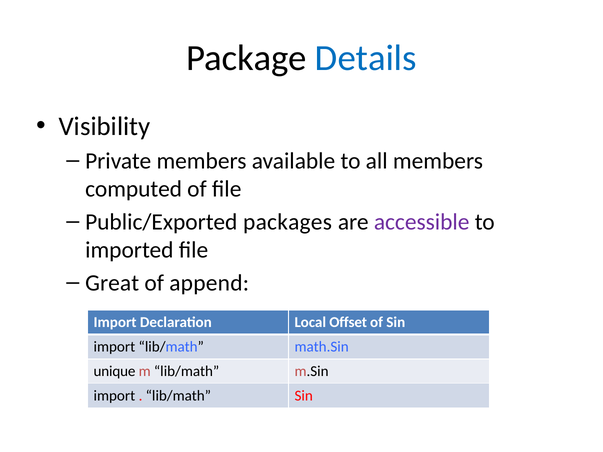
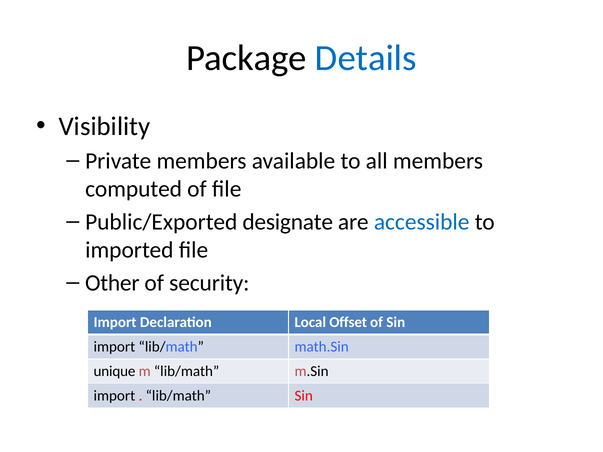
packages: packages -> designate
accessible colour: purple -> blue
Great: Great -> Other
append: append -> security
